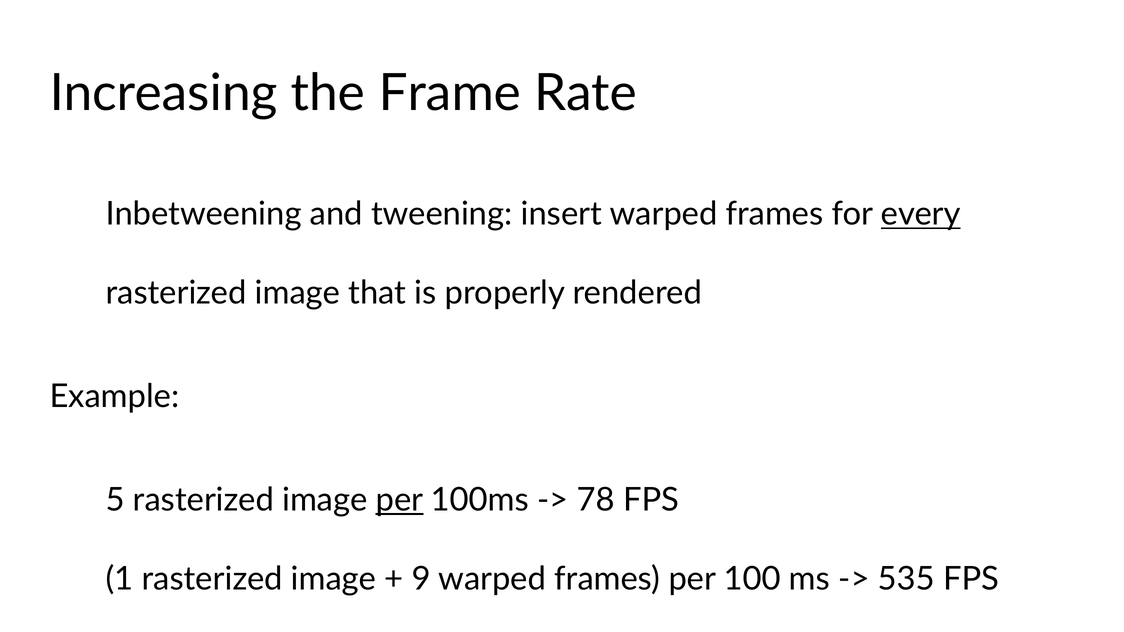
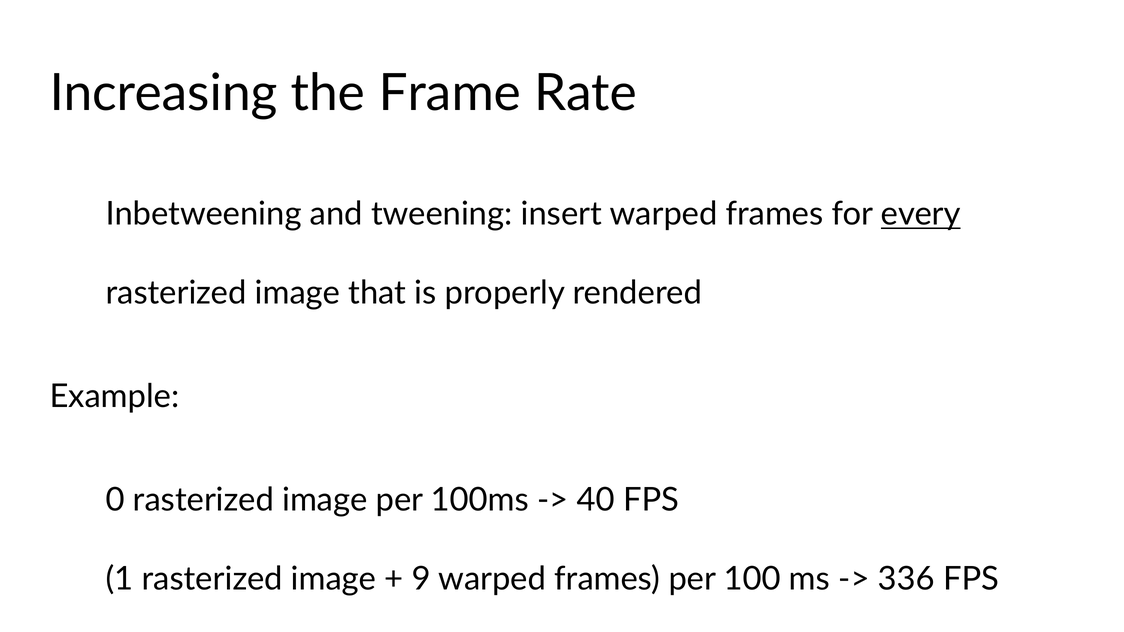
5: 5 -> 0
per at (399, 500) underline: present -> none
78: 78 -> 40
535: 535 -> 336
